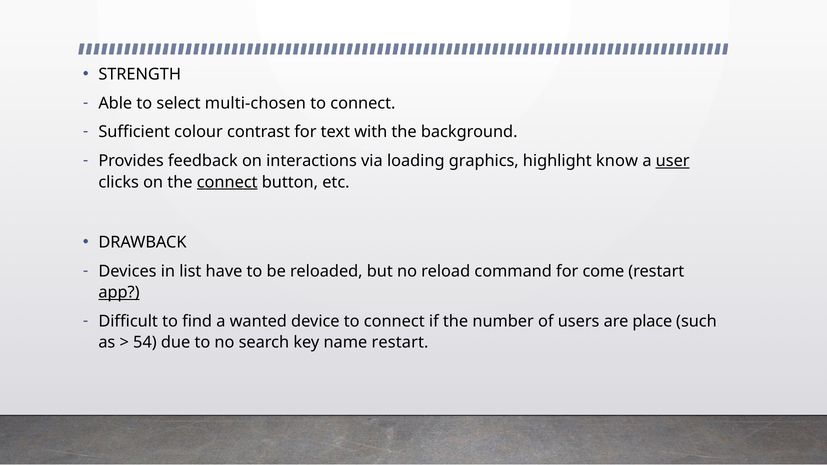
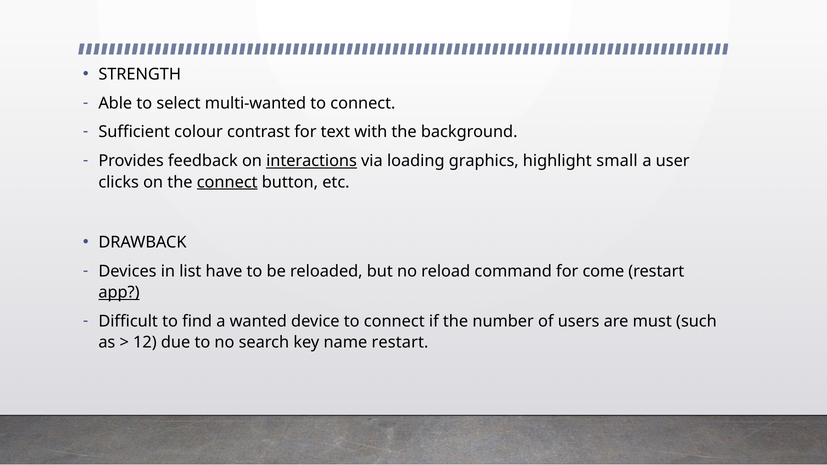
multi-chosen: multi-chosen -> multi-wanted
interactions underline: none -> present
know: know -> small
user underline: present -> none
place: place -> must
54: 54 -> 12
